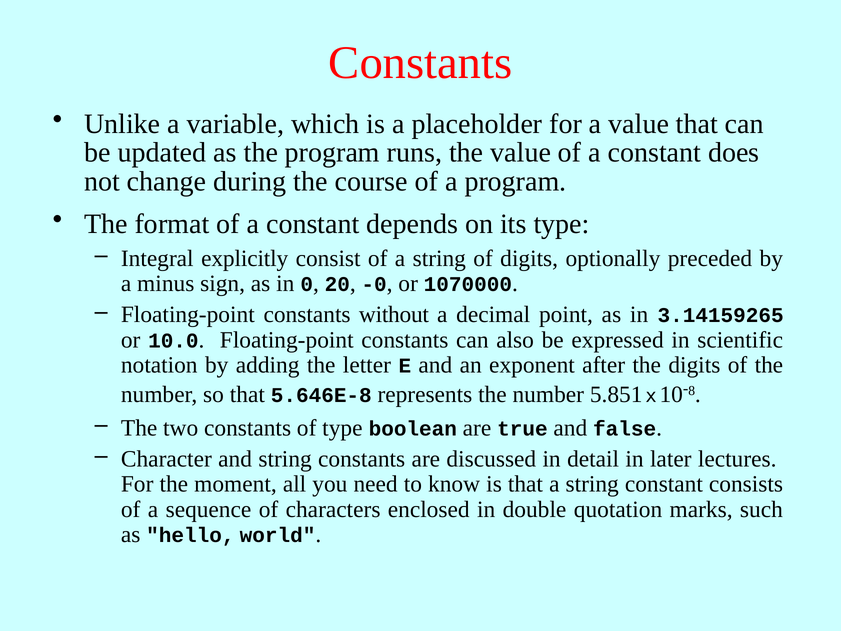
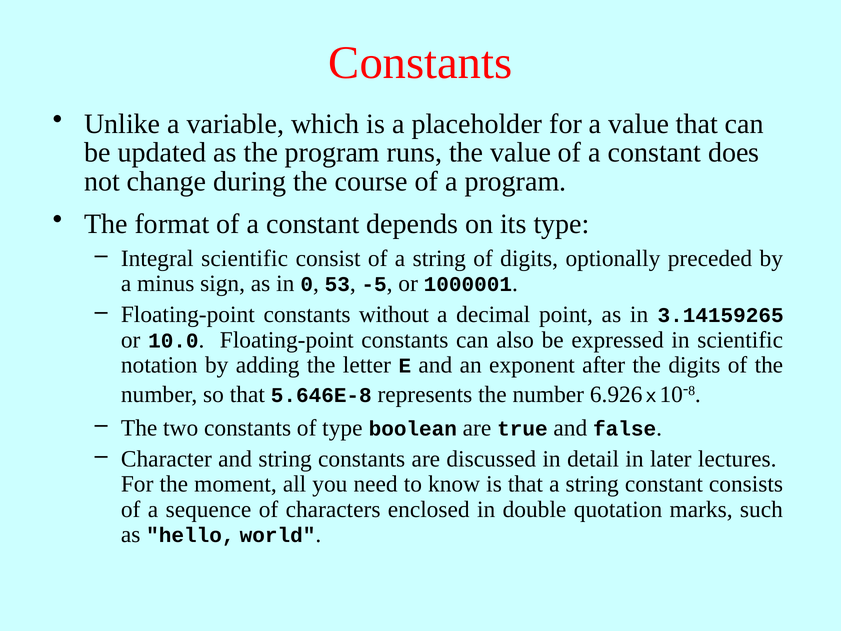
Integral explicitly: explicitly -> scientific
20: 20 -> 53
-0: -0 -> -5
1070000: 1070000 -> 1000001
5.851: 5.851 -> 6.926
